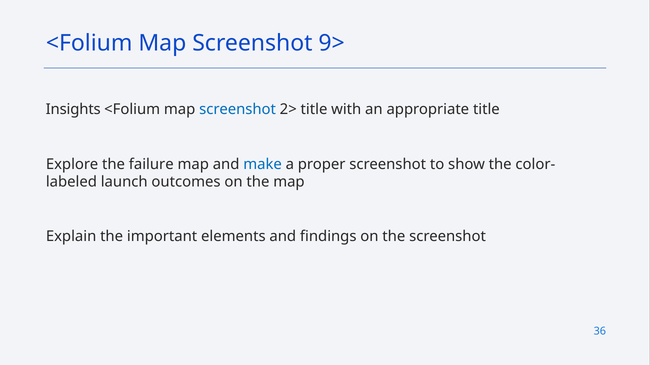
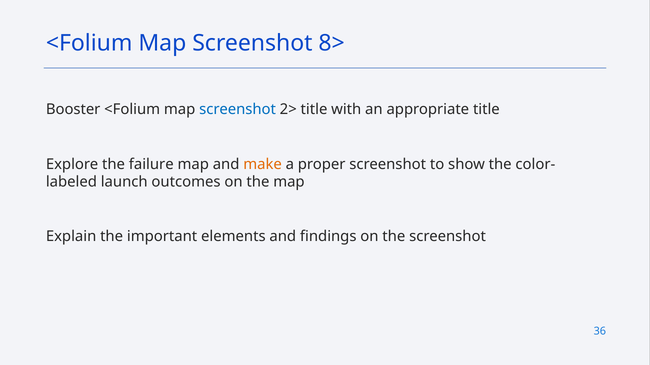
9>: 9> -> 8>
Insights: Insights -> Booster
make colour: blue -> orange
